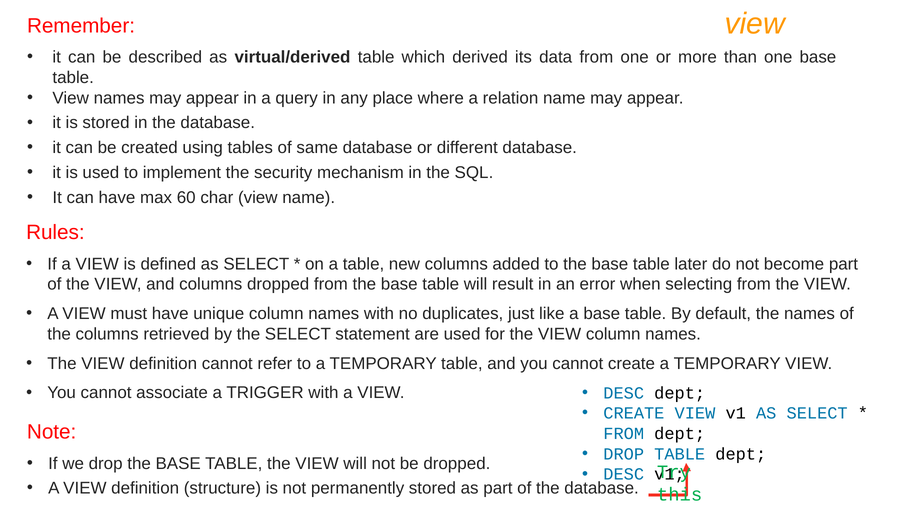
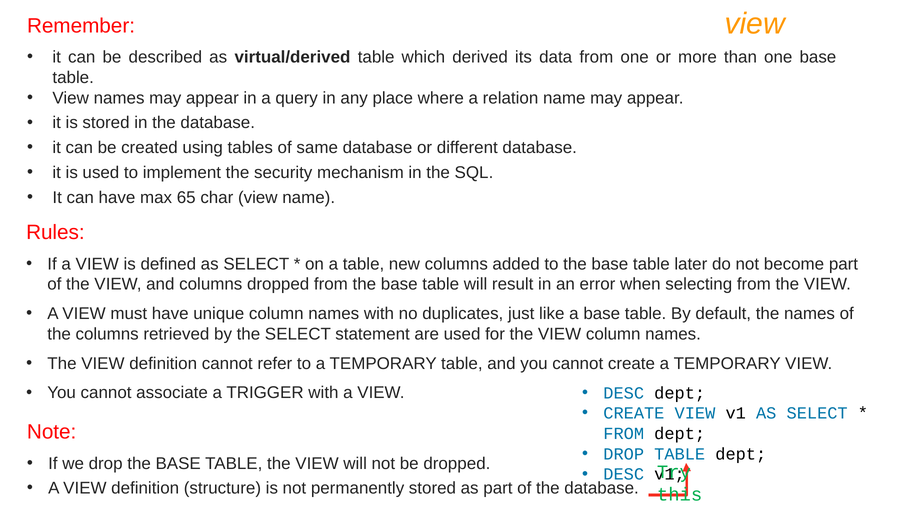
60: 60 -> 65
